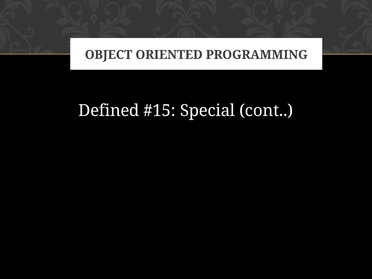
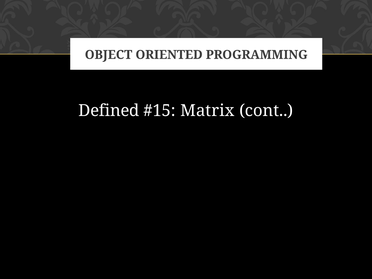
Special: Special -> Matrix
